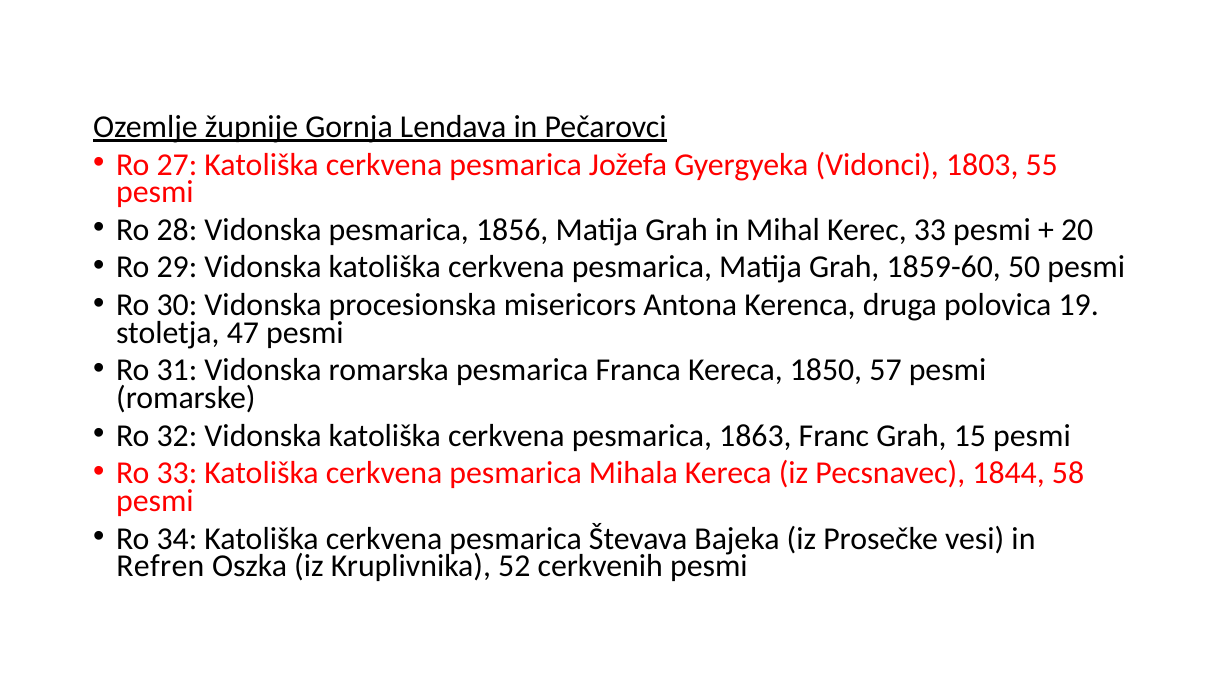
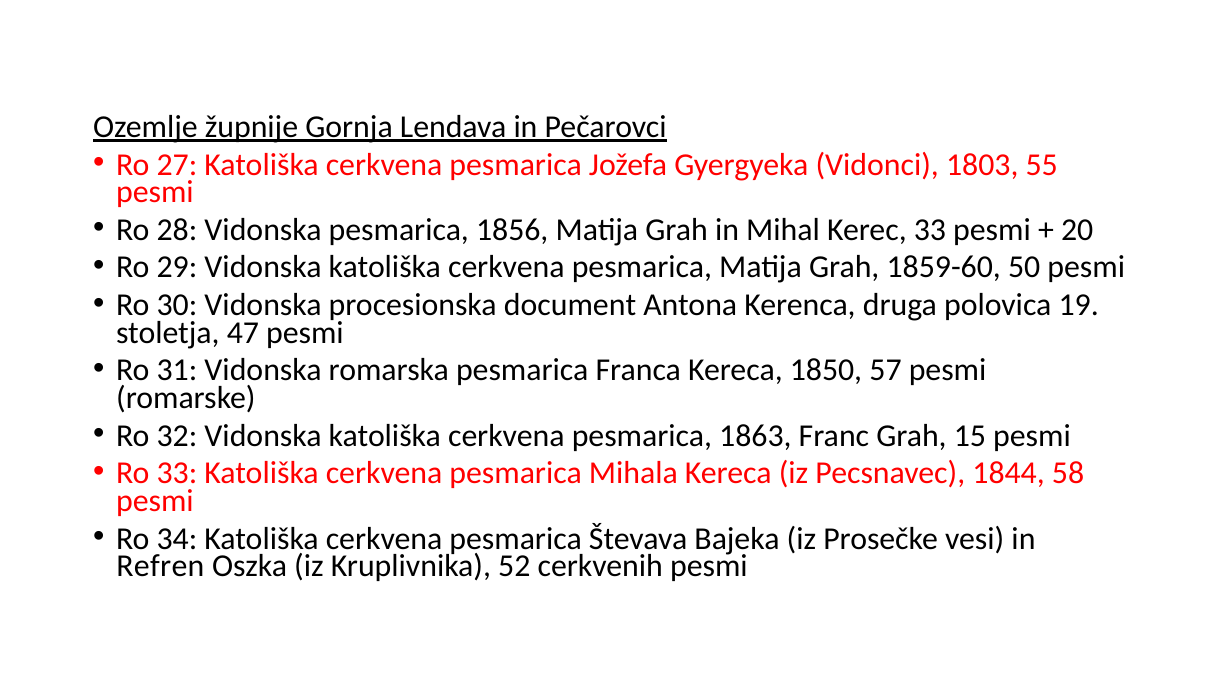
misericors: misericors -> document
